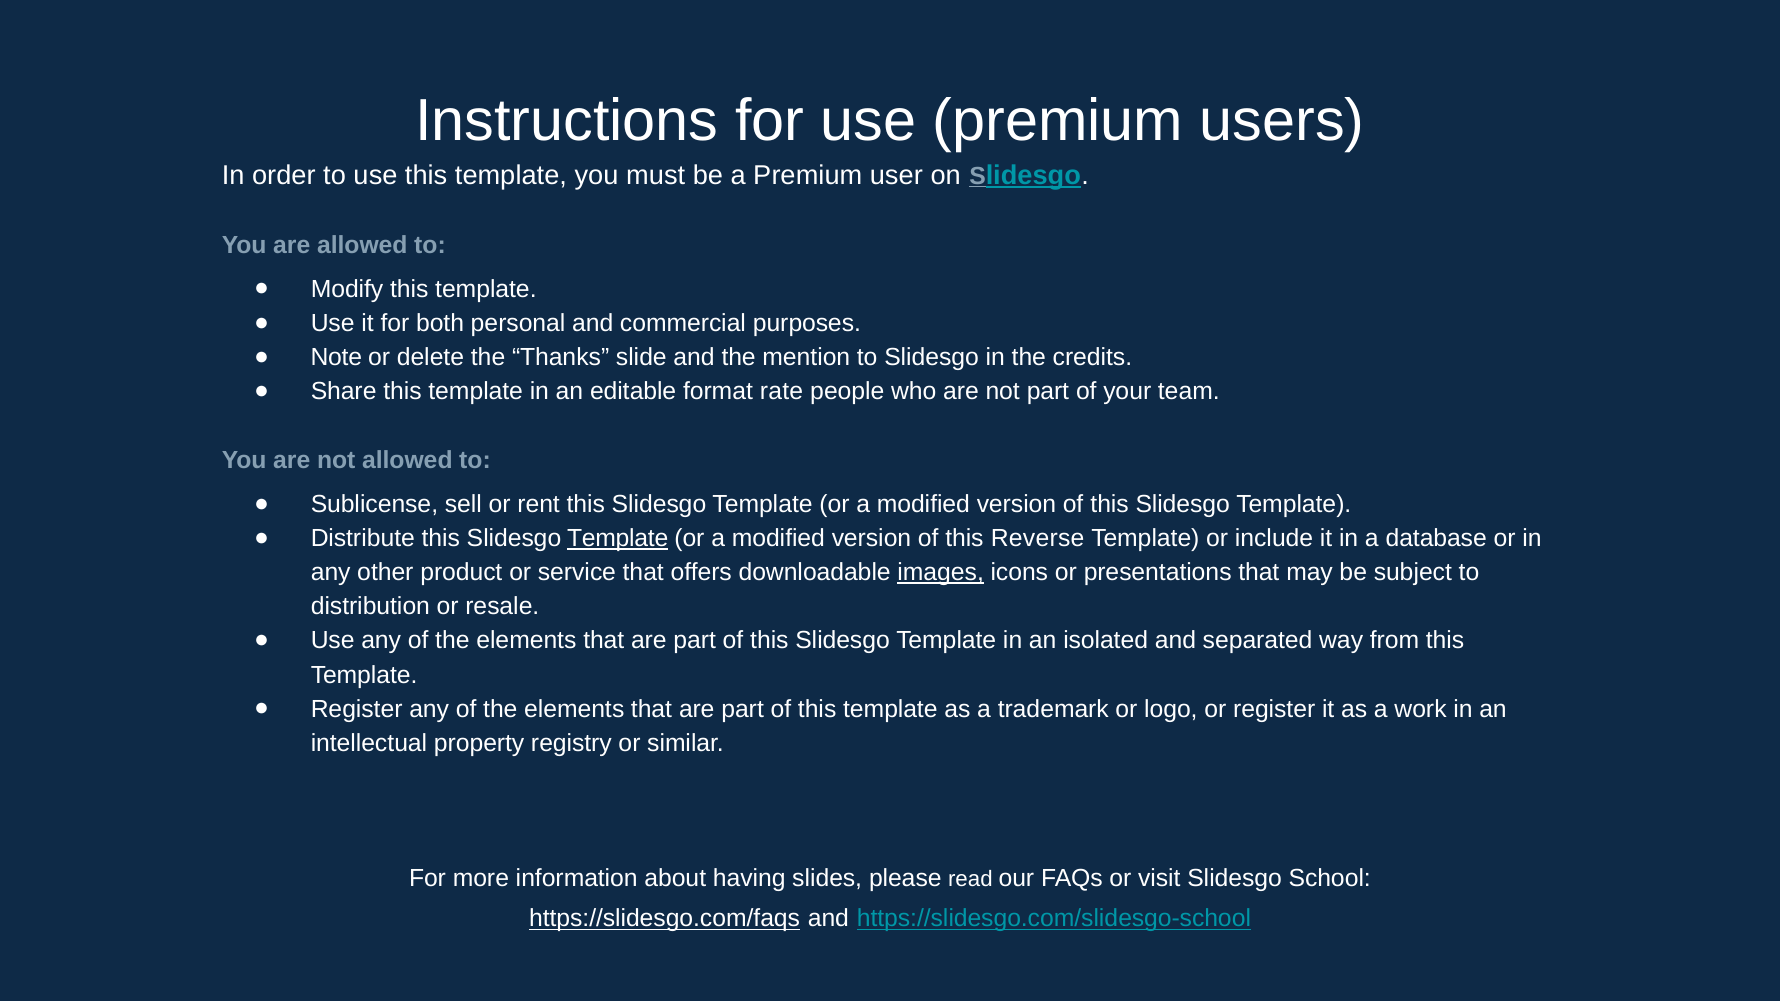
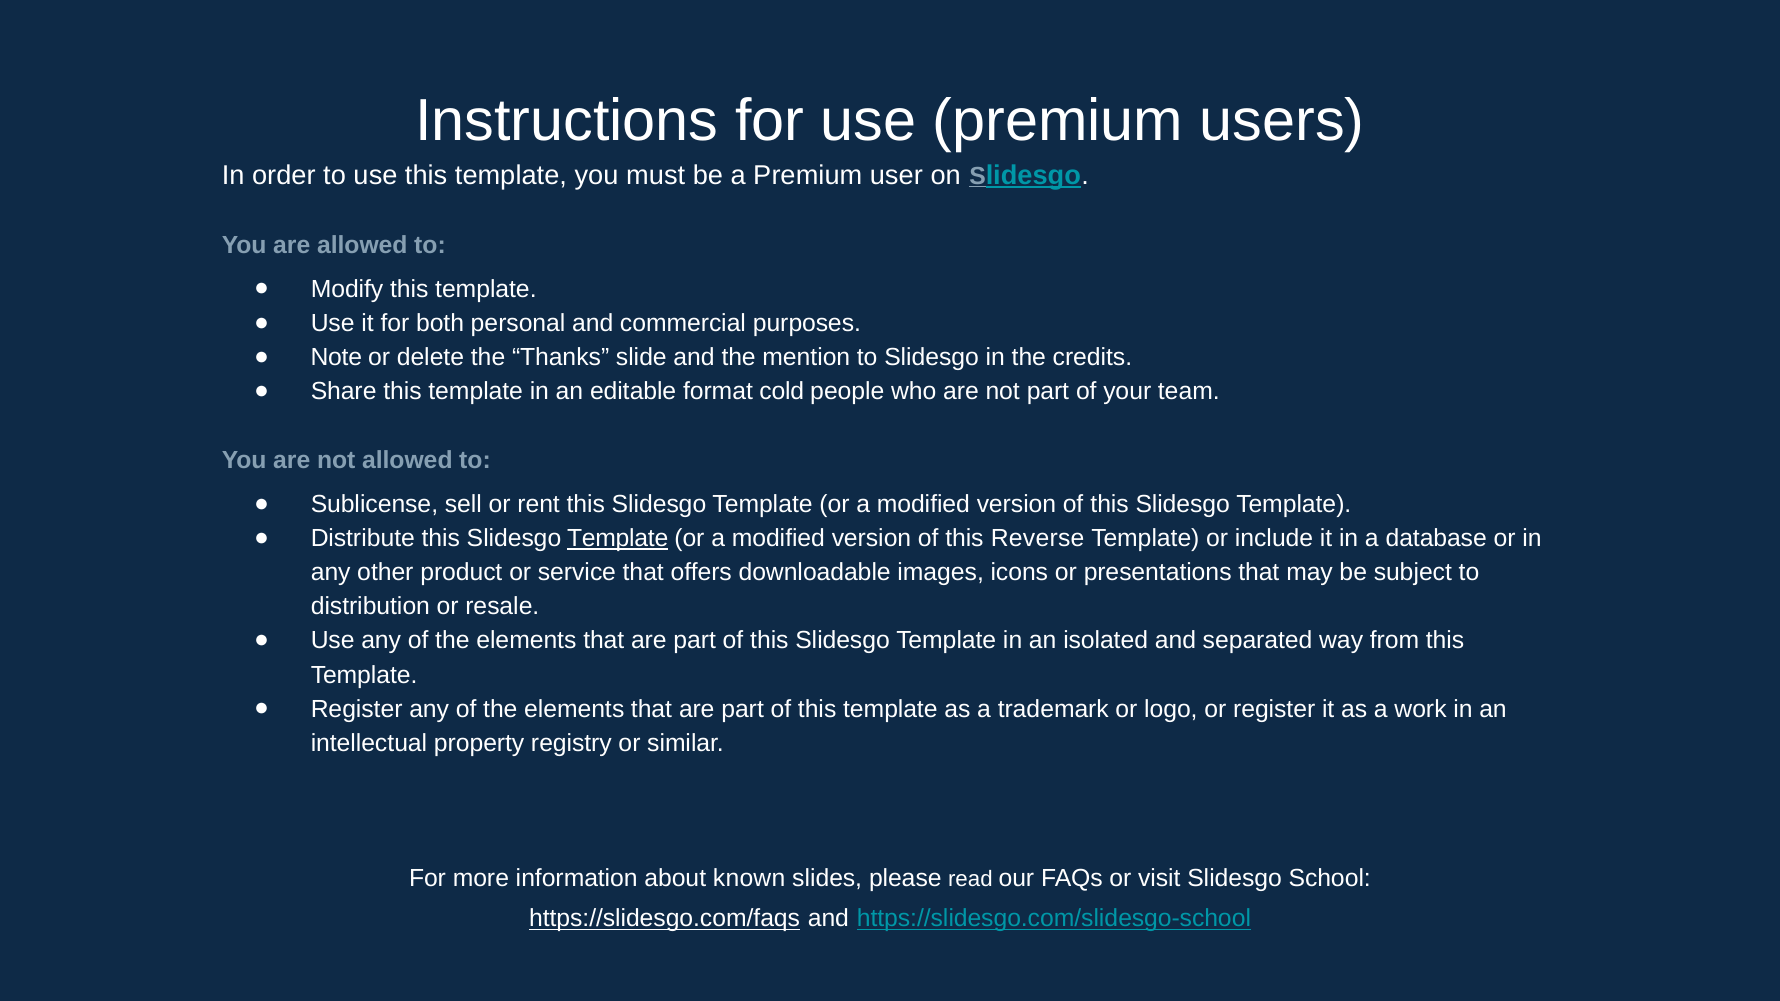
rate: rate -> cold
images underline: present -> none
having: having -> known
